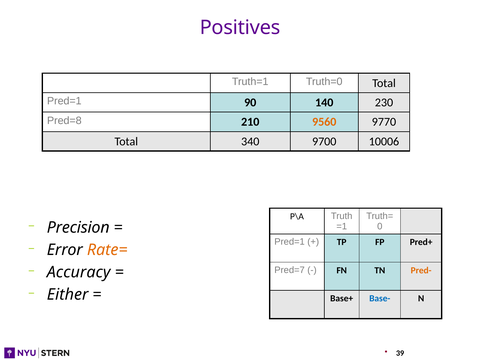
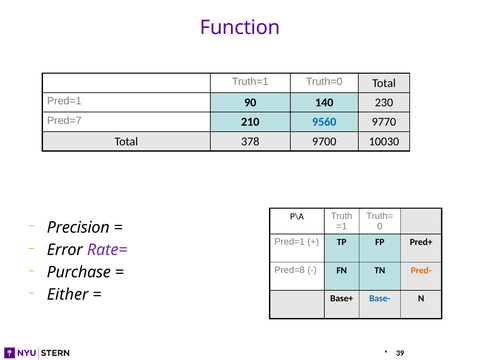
Positives: Positives -> Function
Pred=8: Pred=8 -> Pred=7
9560 colour: orange -> blue
340: 340 -> 378
10006: 10006 -> 10030
Rate= colour: orange -> purple
Pred=7: Pred=7 -> Pred=8
Accuracy: Accuracy -> Purchase
